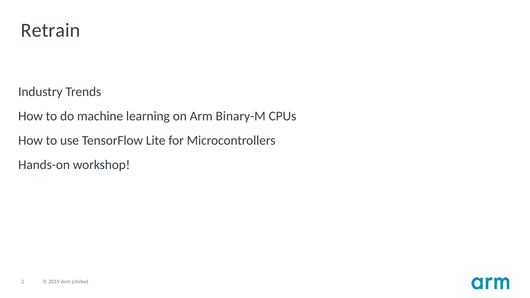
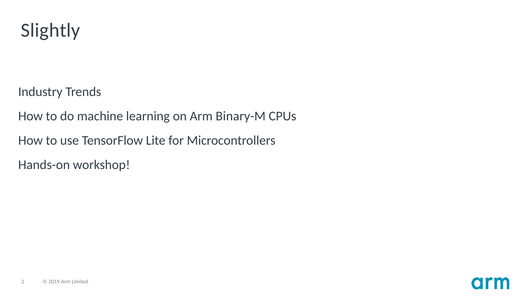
Retrain: Retrain -> Slightly
